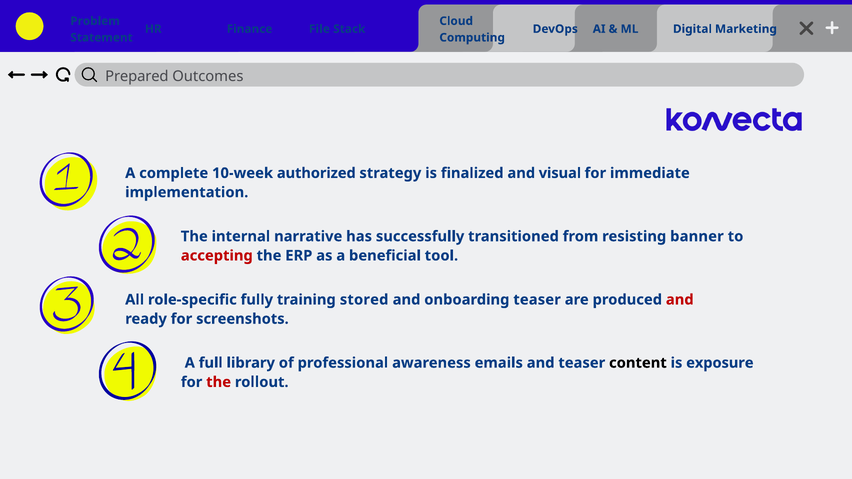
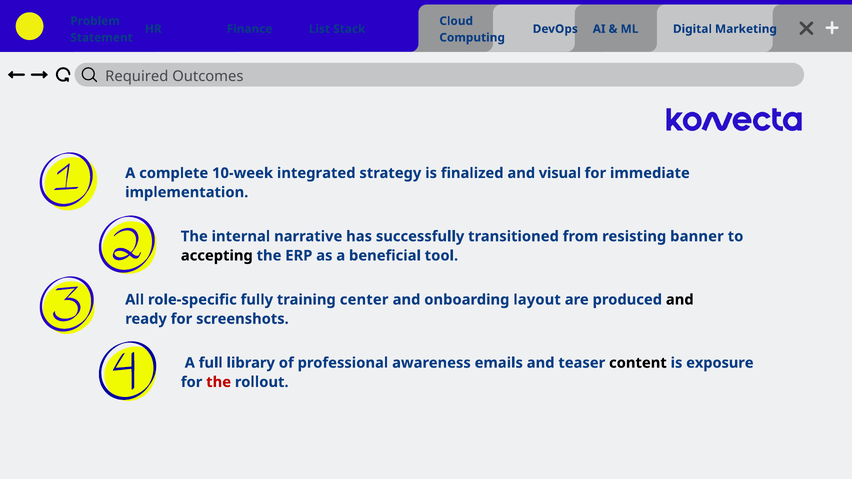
File: File -> List
Prepared: Prepared -> Required
authorized: authorized -> integrated
accepting colour: red -> black
stored: stored -> center
onboarding teaser: teaser -> layout
and at (680, 300) colour: red -> black
